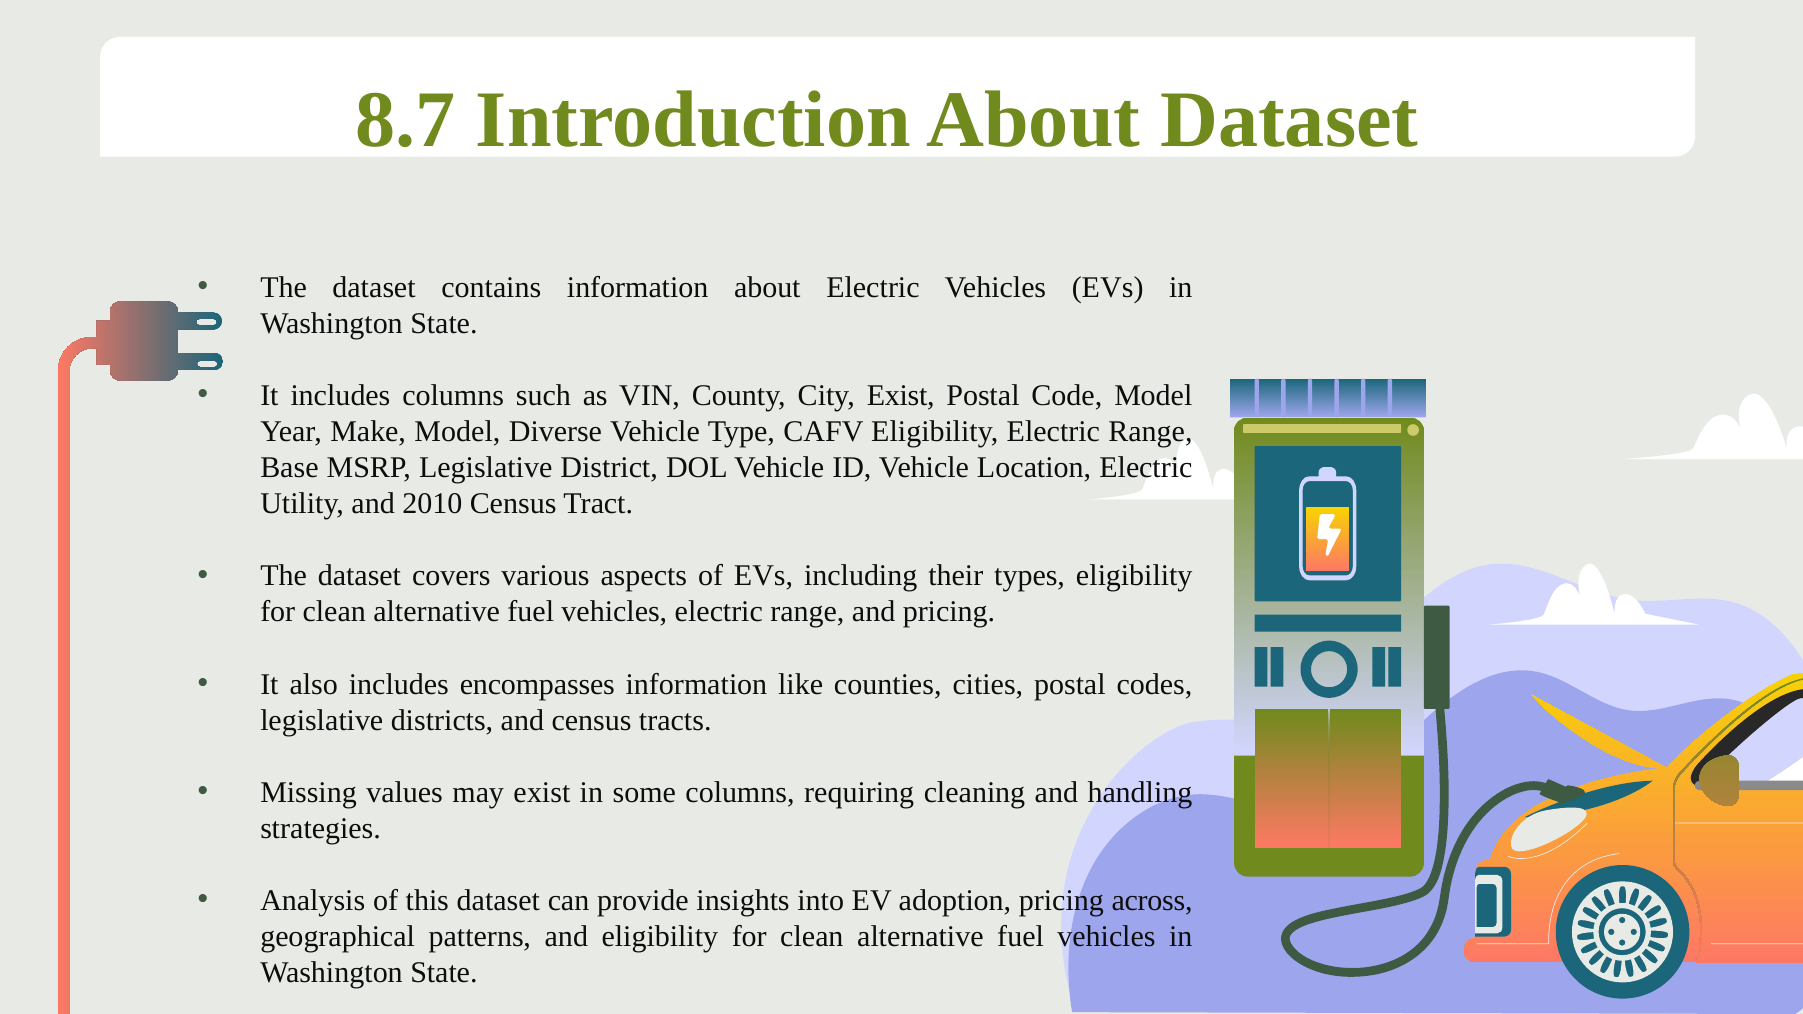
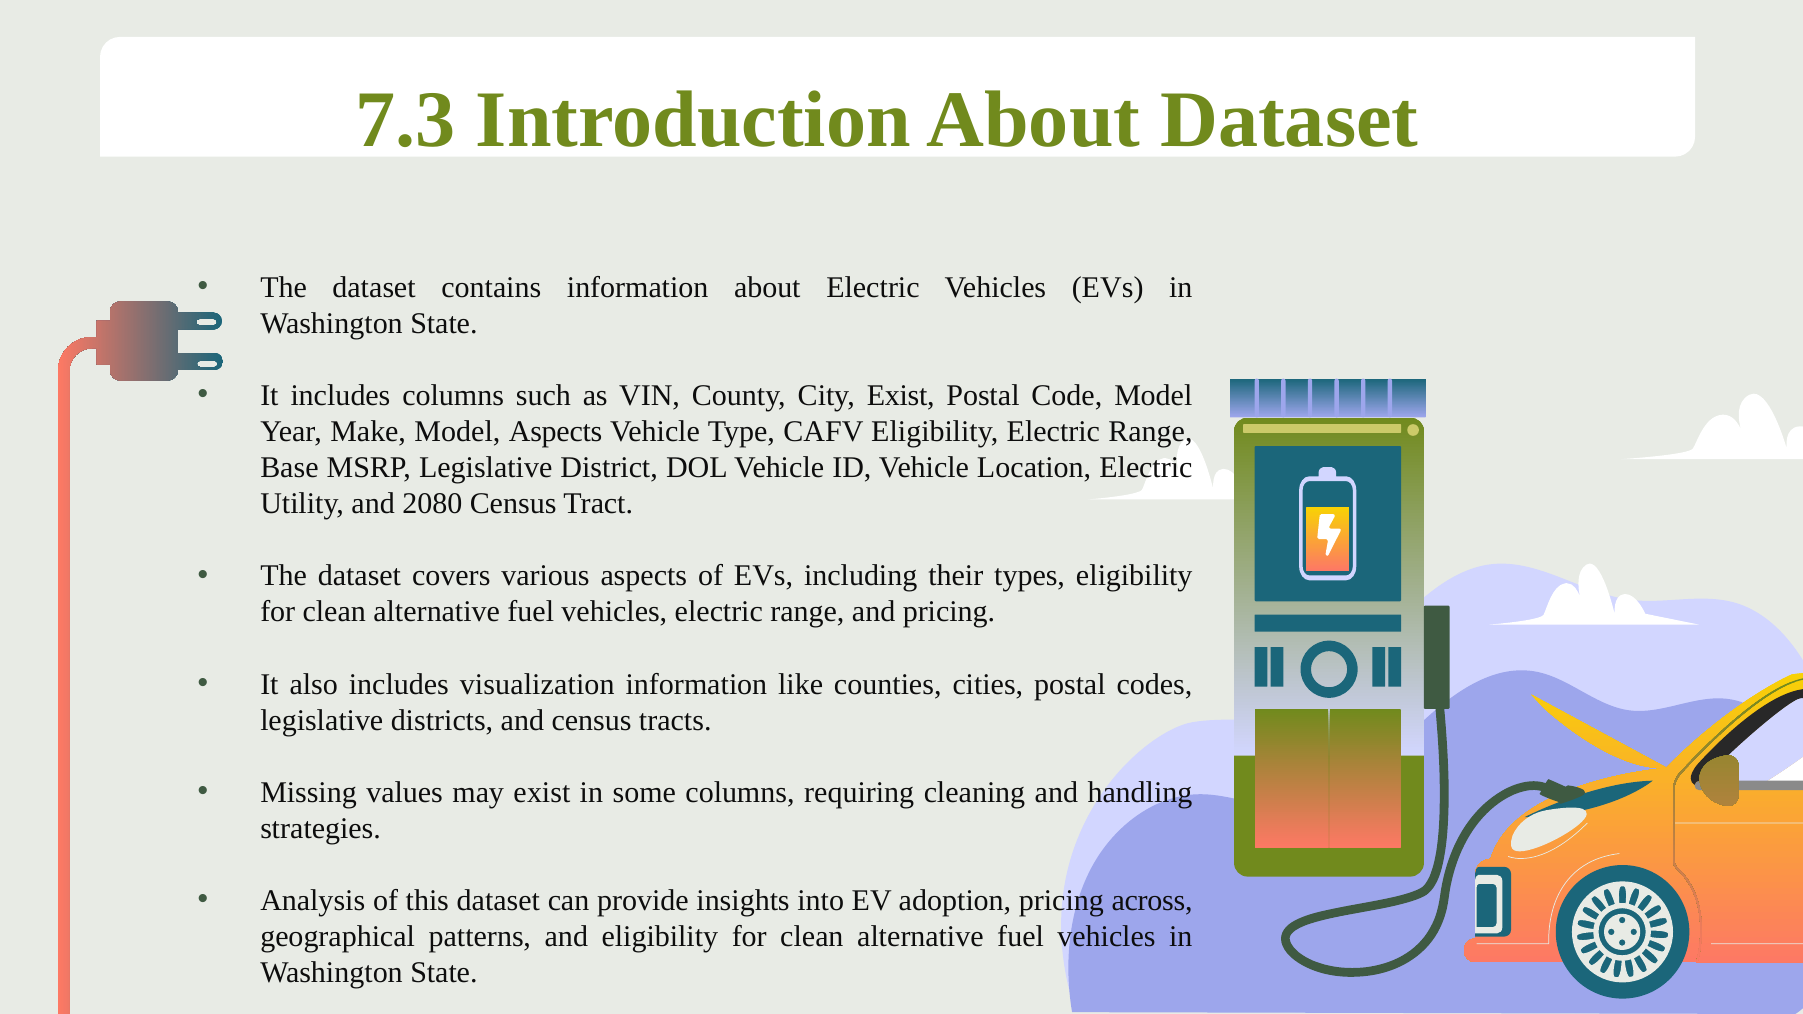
8.7: 8.7 -> 7.3
Model Diverse: Diverse -> Aspects
2010: 2010 -> 2080
encompasses: encompasses -> visualization
